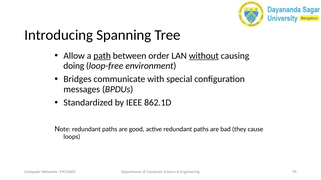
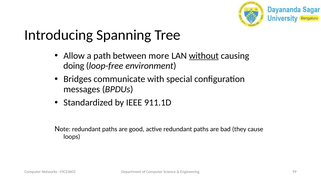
path underline: present -> none
order: order -> more
862.1D: 862.1D -> 911.1D
